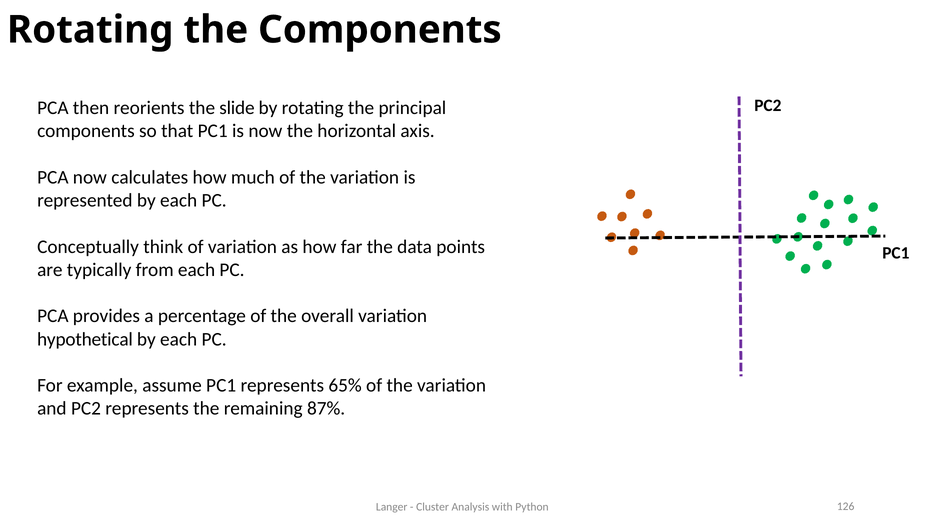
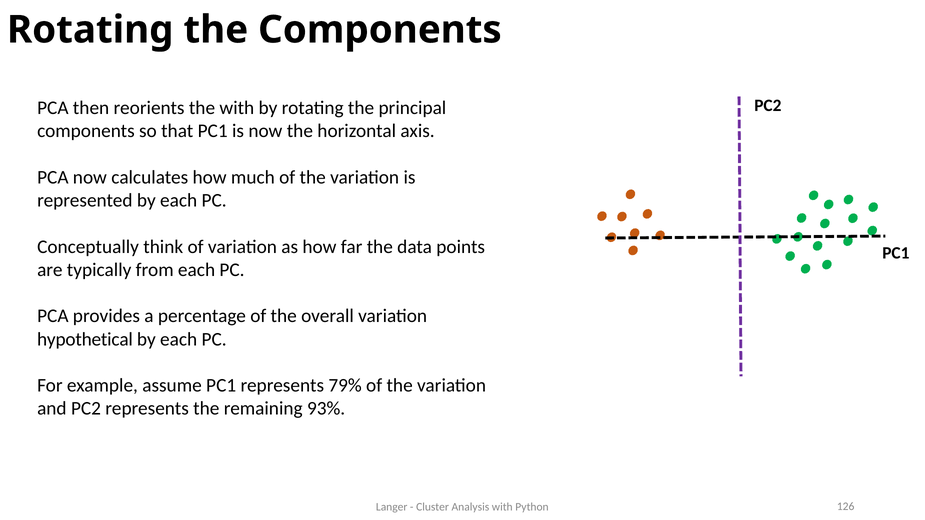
the slide: slide -> with
65%: 65% -> 79%
87%: 87% -> 93%
